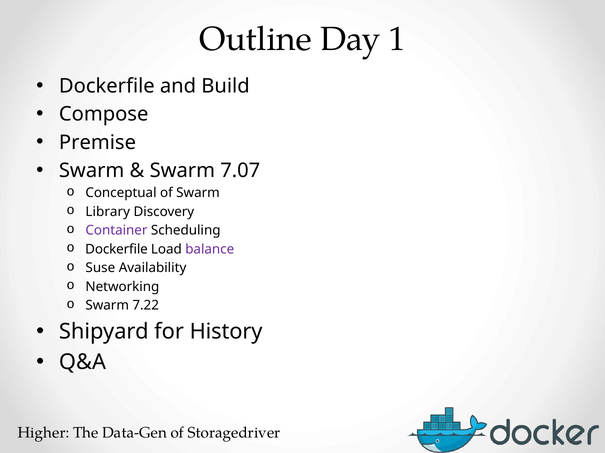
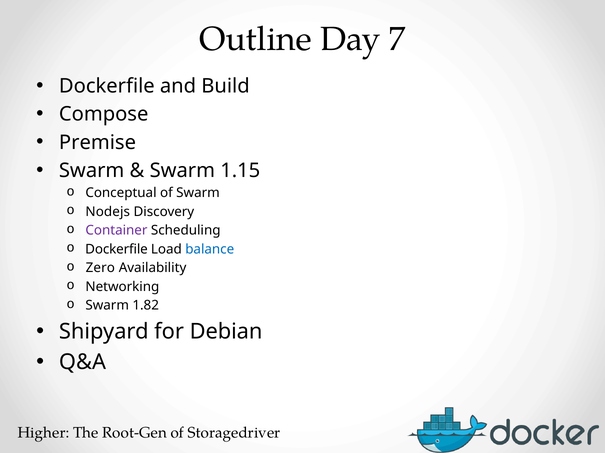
1: 1 -> 7
7.07: 7.07 -> 1.15
Library: Library -> Nodejs
balance colour: purple -> blue
Suse: Suse -> Zero
7.22: 7.22 -> 1.82
History: History -> Debian
Data-Gen: Data-Gen -> Root-Gen
